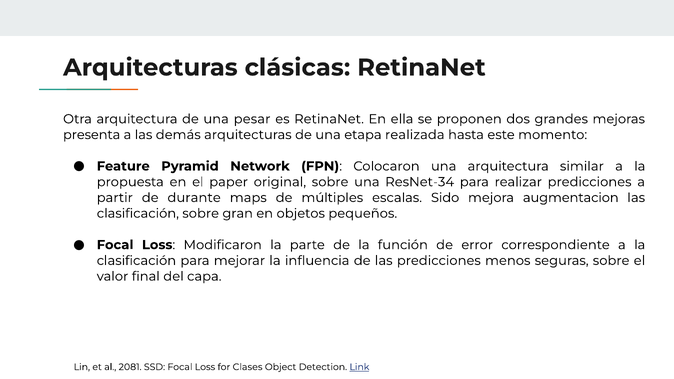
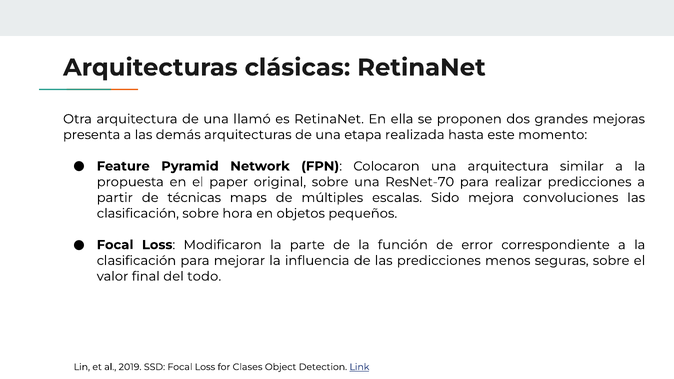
pesar: pesar -> llamó
ResNet-34: ResNet-34 -> ResNet-70
durante: durante -> técnicas
augmentacion: augmentacion -> convoluciones
gran: gran -> hora
capa: capa -> todo
2081: 2081 -> 2019
